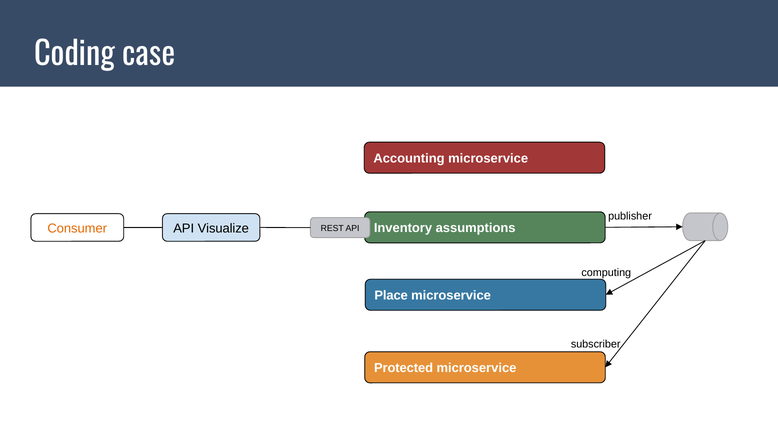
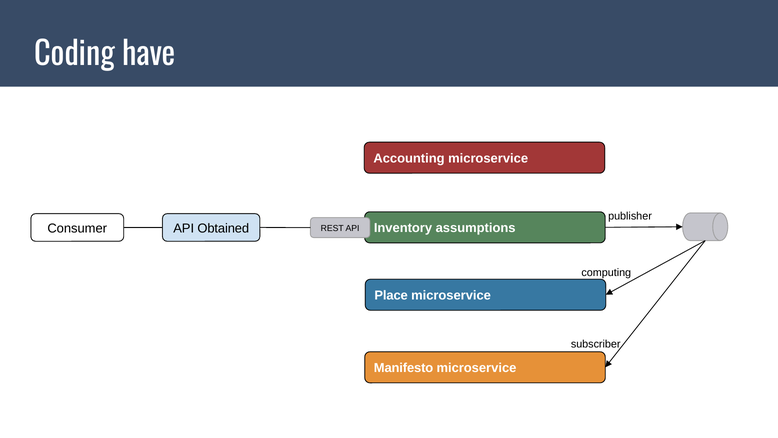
case: case -> have
Consumer colour: orange -> black
Visualize: Visualize -> Obtained
Protected: Protected -> Manifesto
